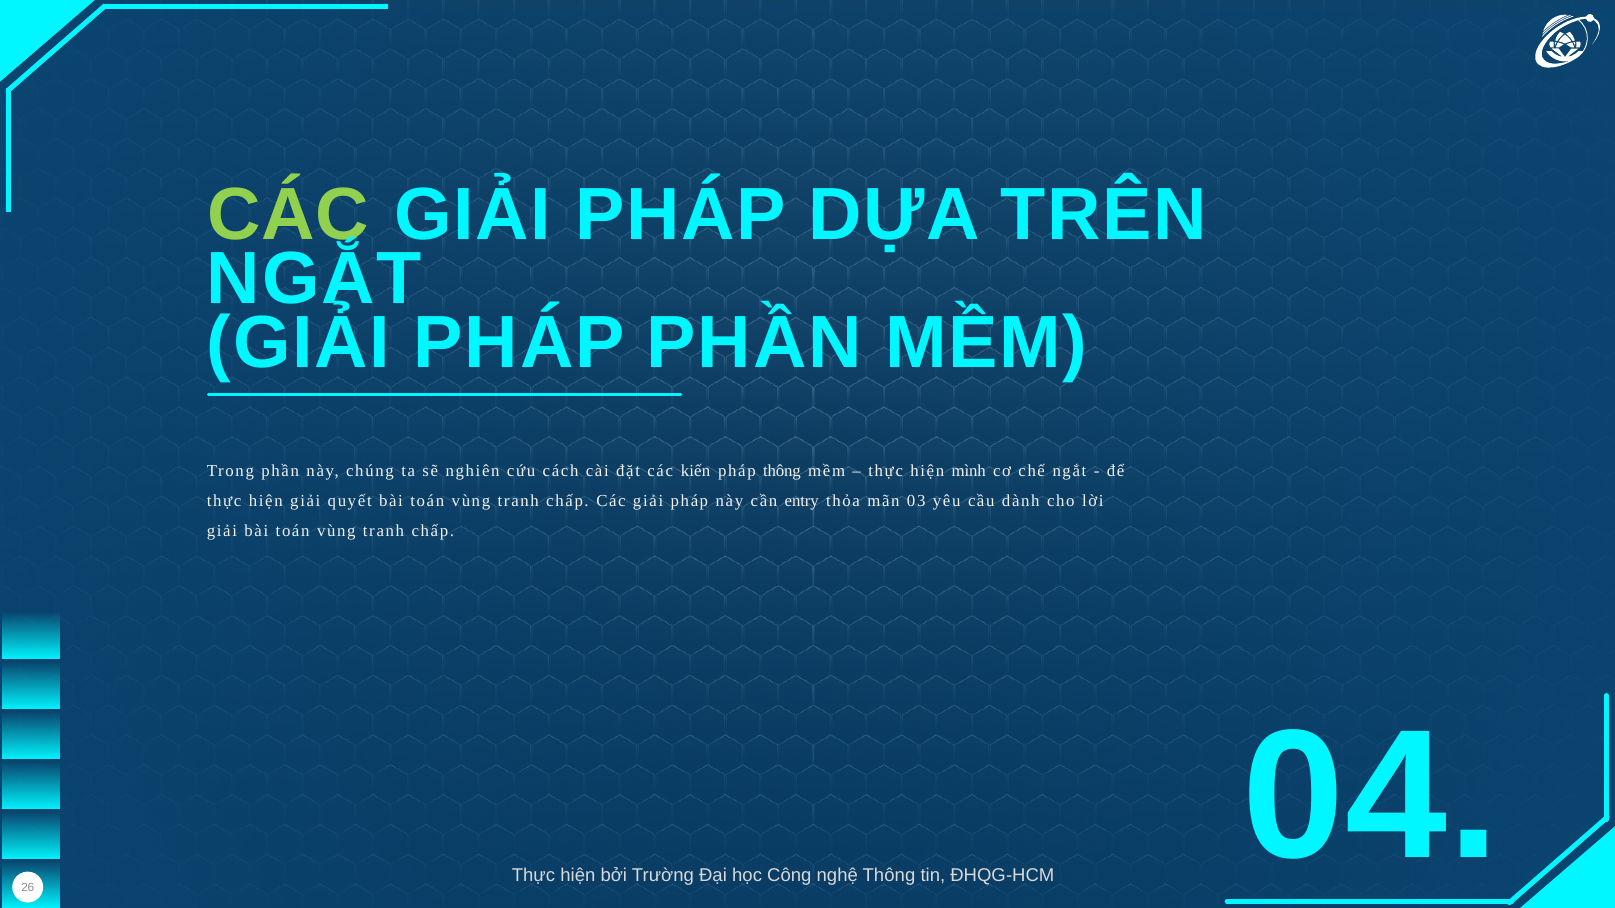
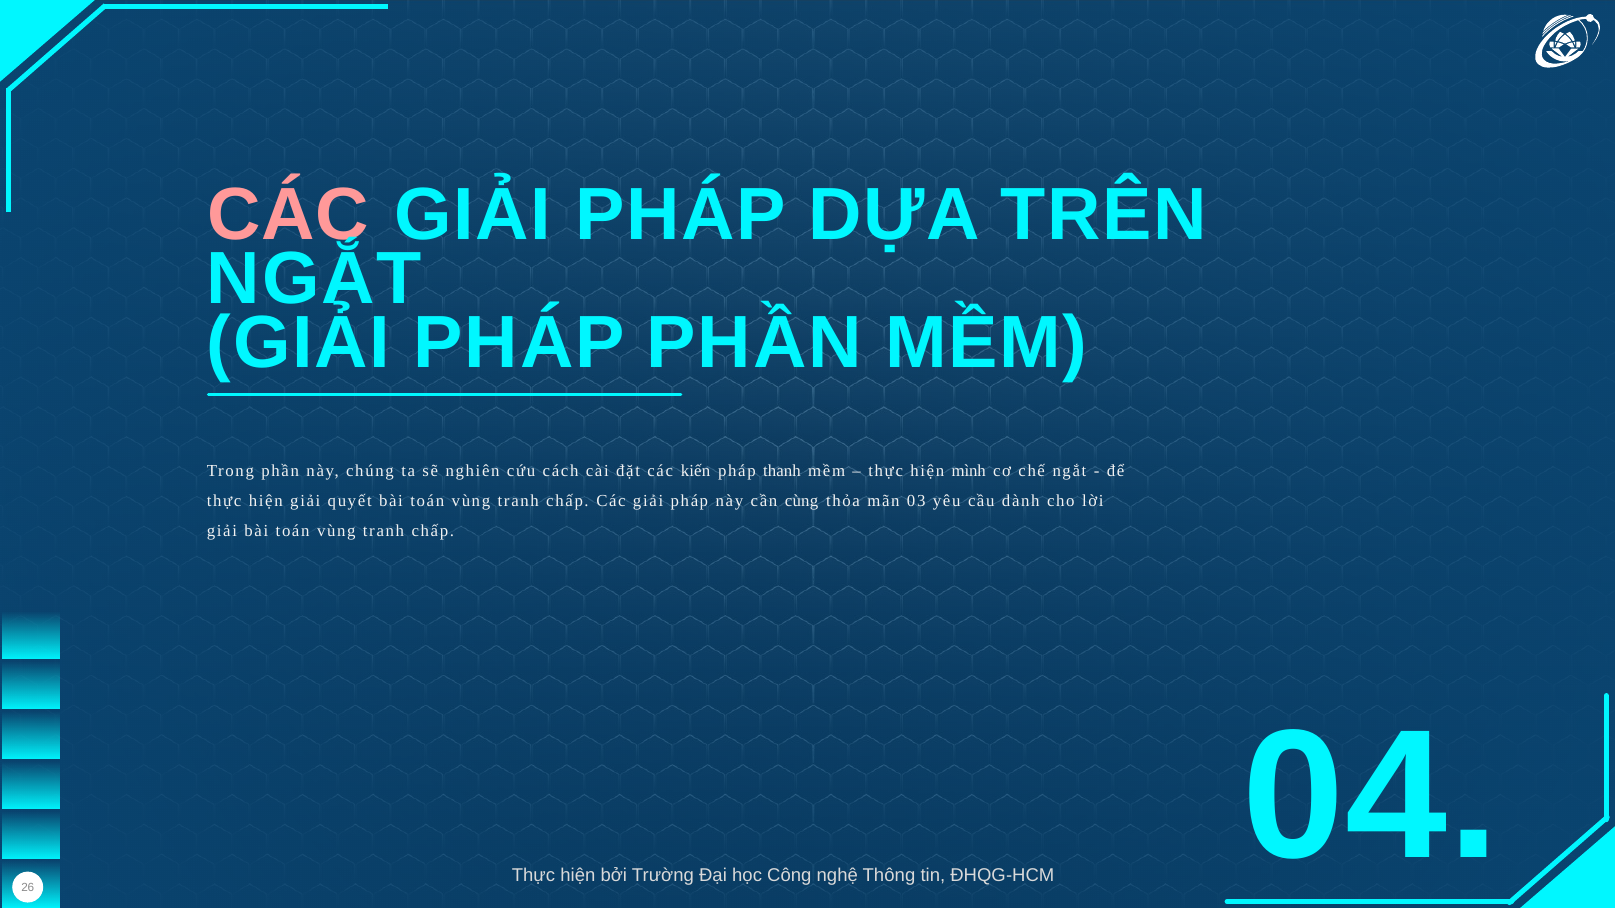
CÁC at (288, 215) colour: light green -> pink
pháp thông: thông -> thanh
entry: entry -> cùng
